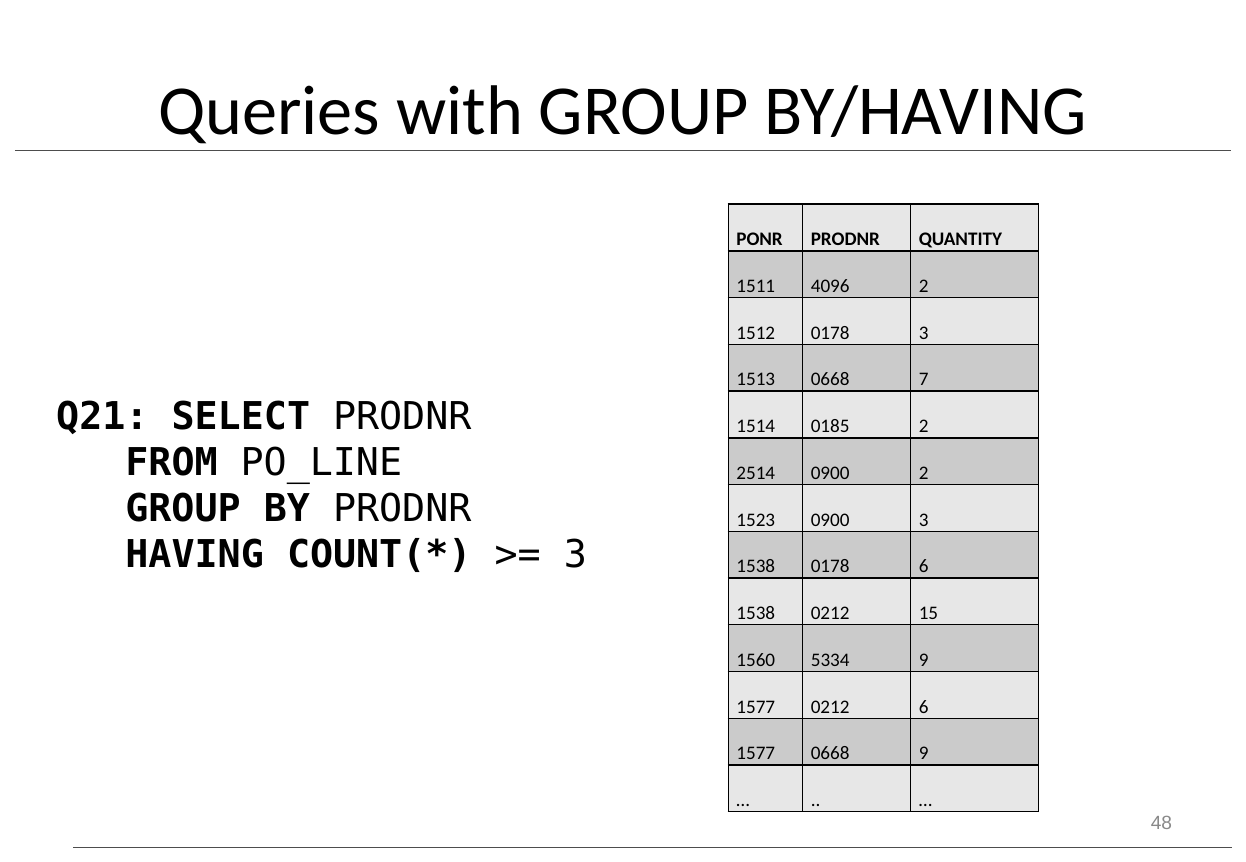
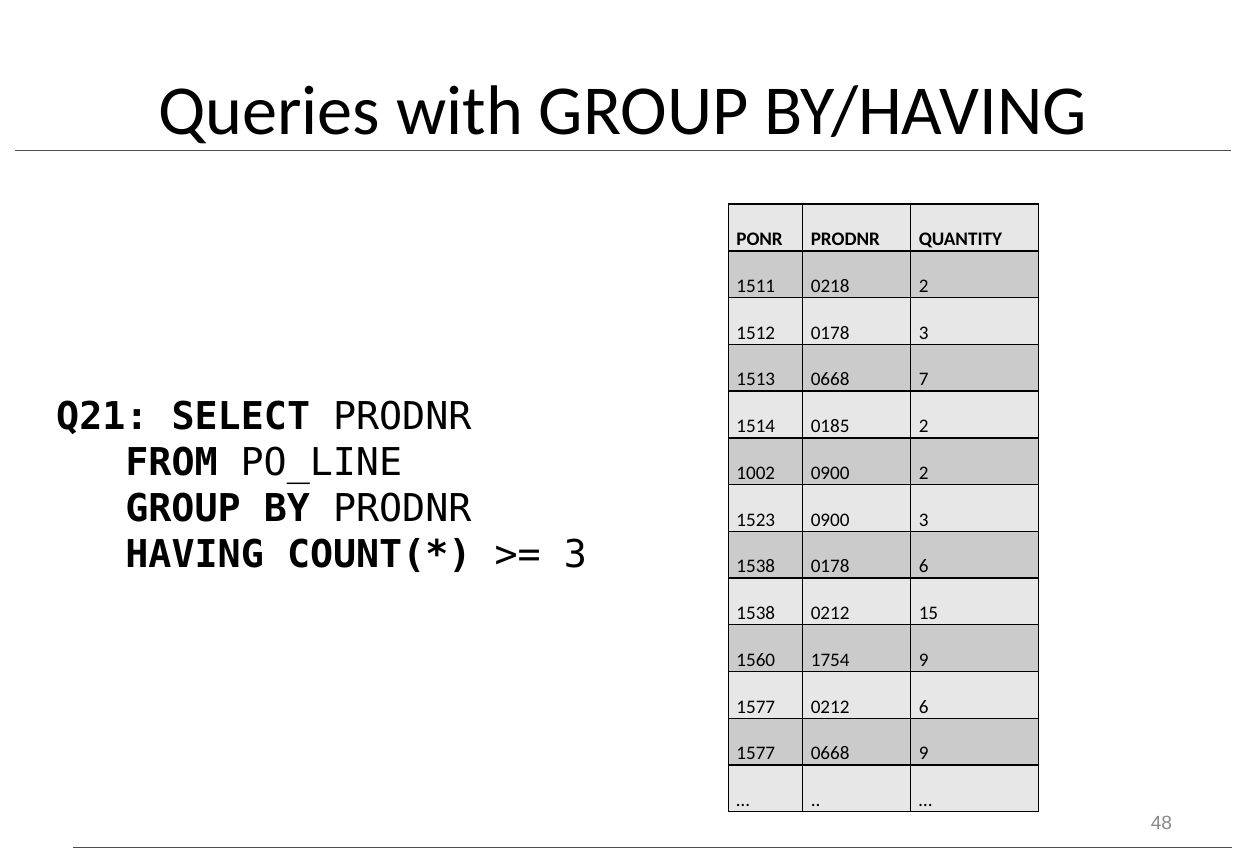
4096: 4096 -> 0218
2514: 2514 -> 1002
5334: 5334 -> 1754
